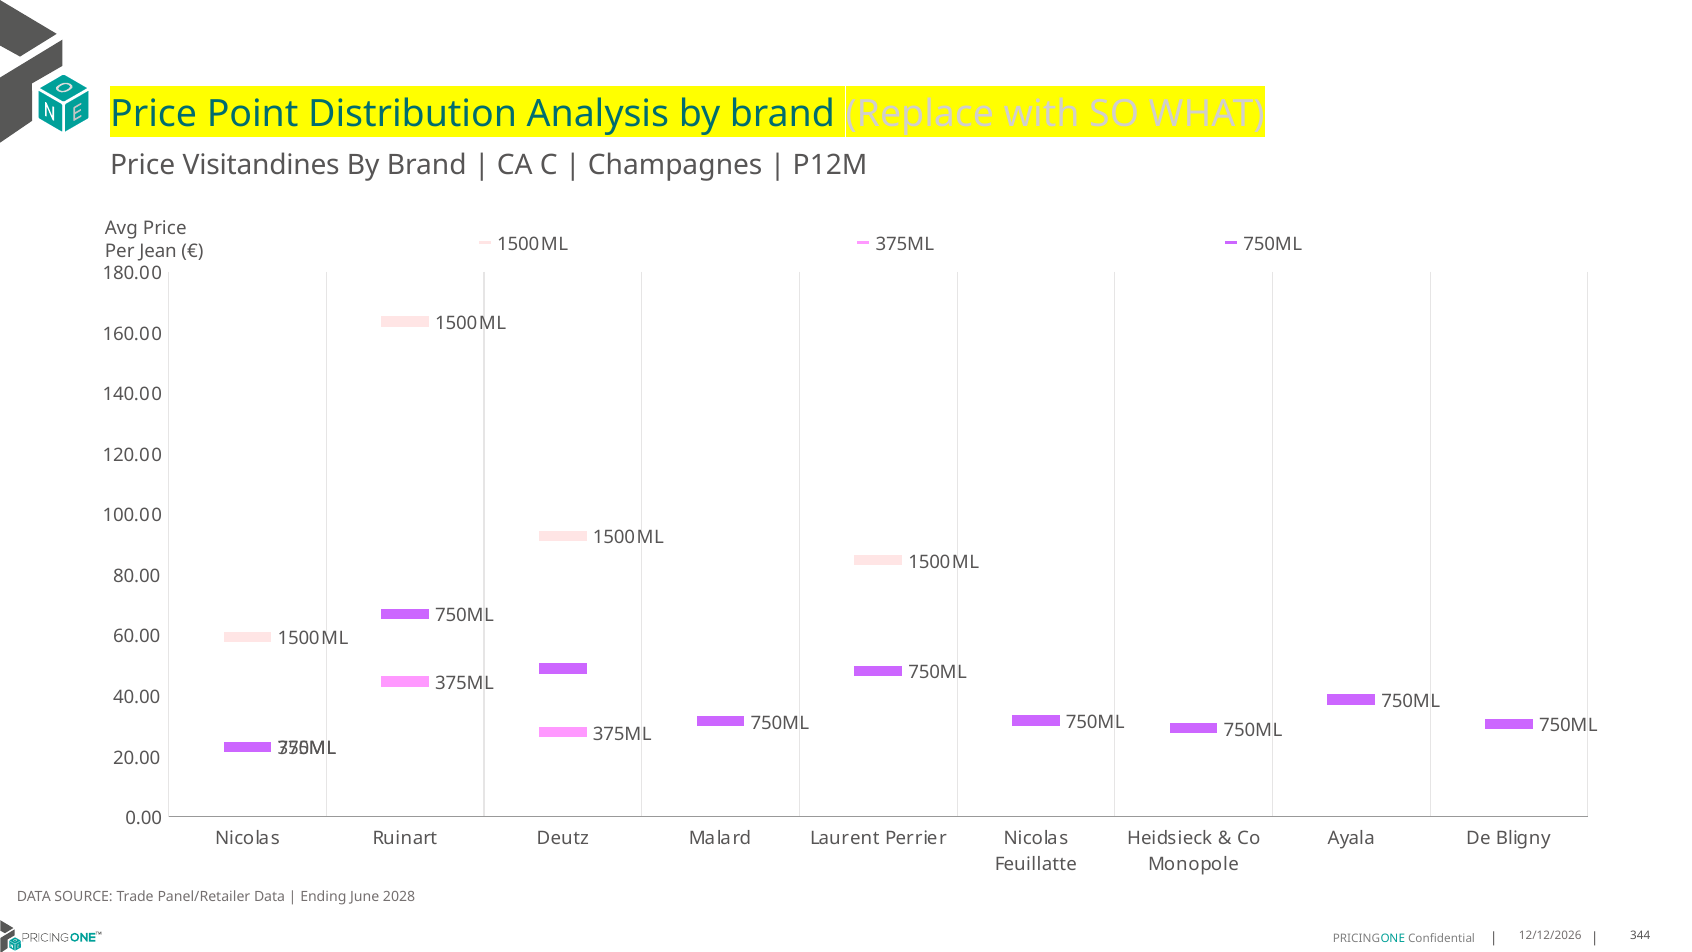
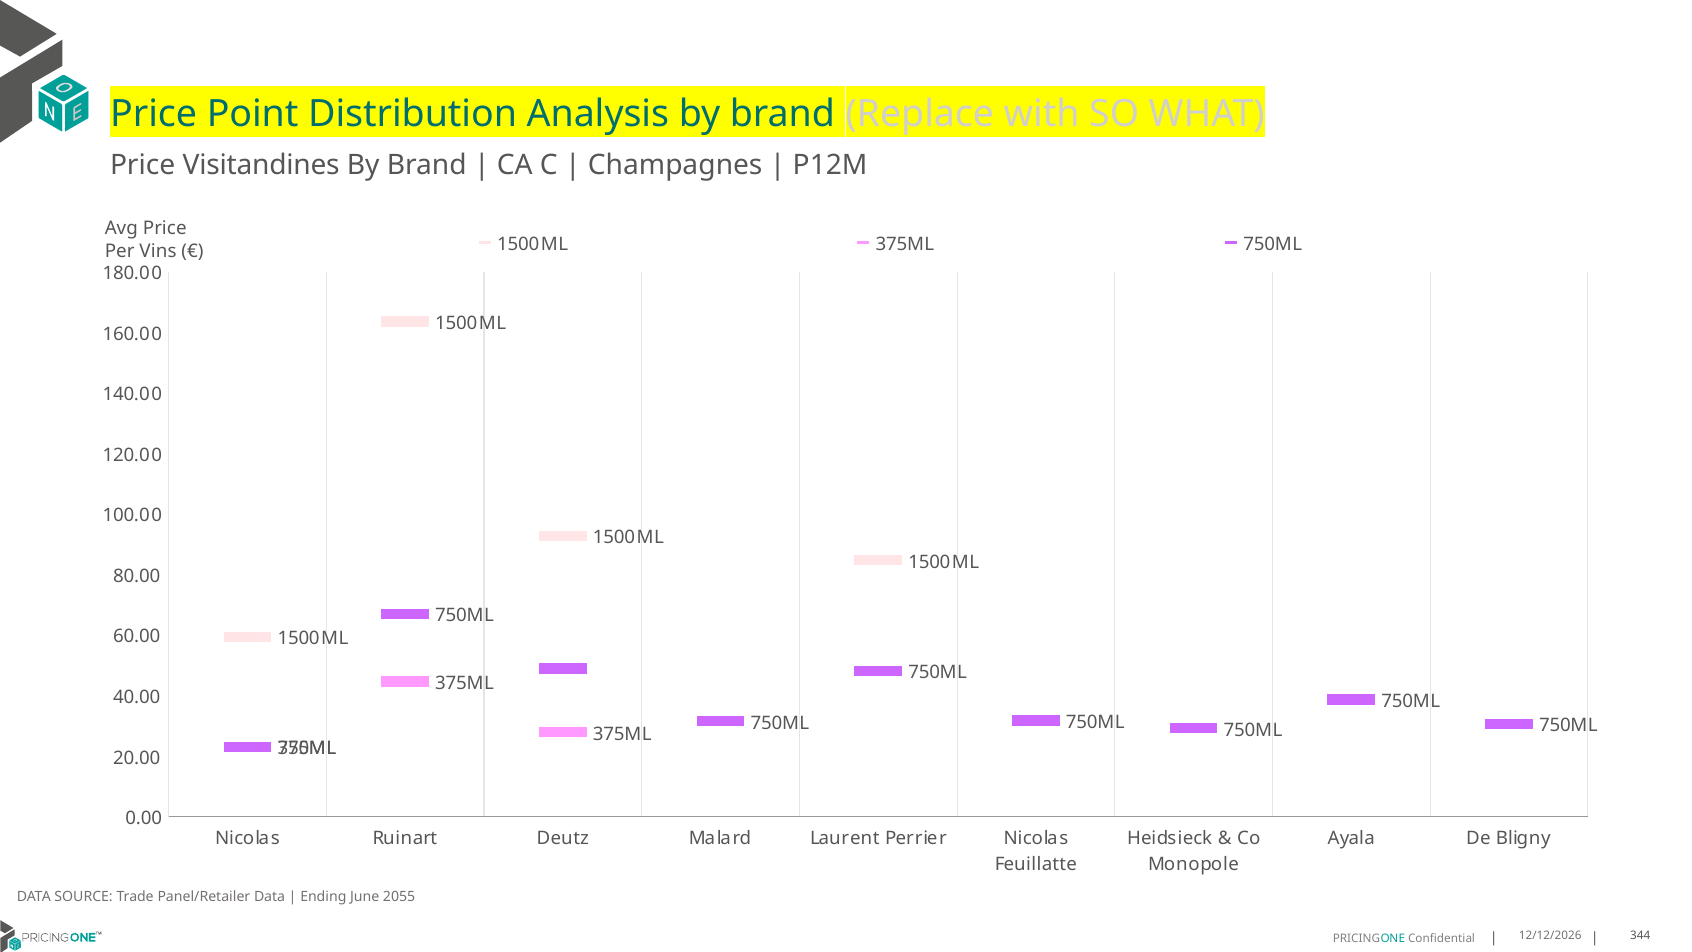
Jean: Jean -> Vins
2028: 2028 -> 2055
